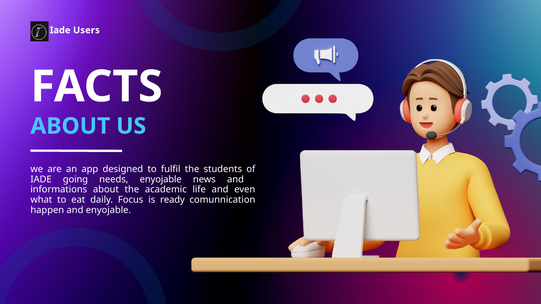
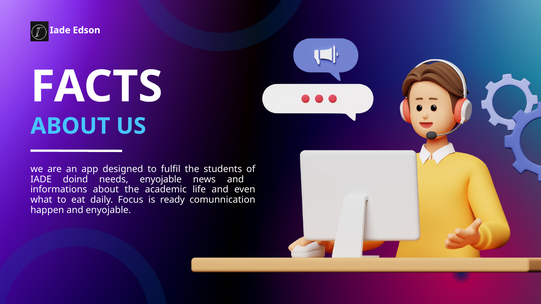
Users: Users -> Edson
going: going -> doind
